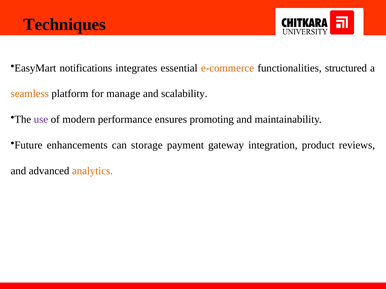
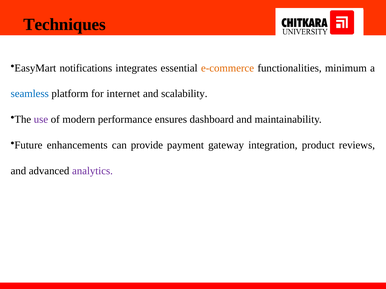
structured: structured -> minimum
seamless colour: orange -> blue
manage: manage -> internet
promoting: promoting -> dashboard
storage: storage -> provide
analytics colour: orange -> purple
